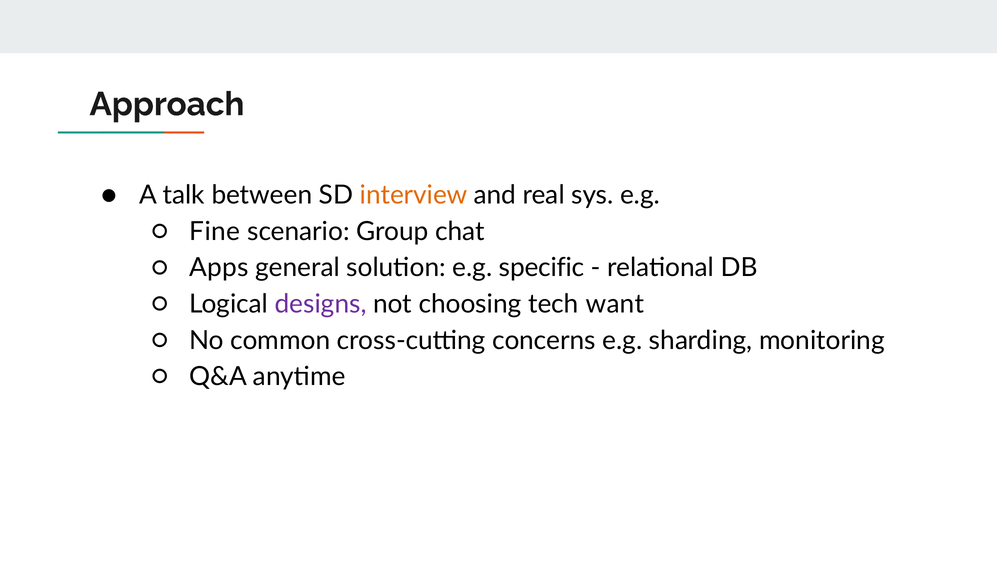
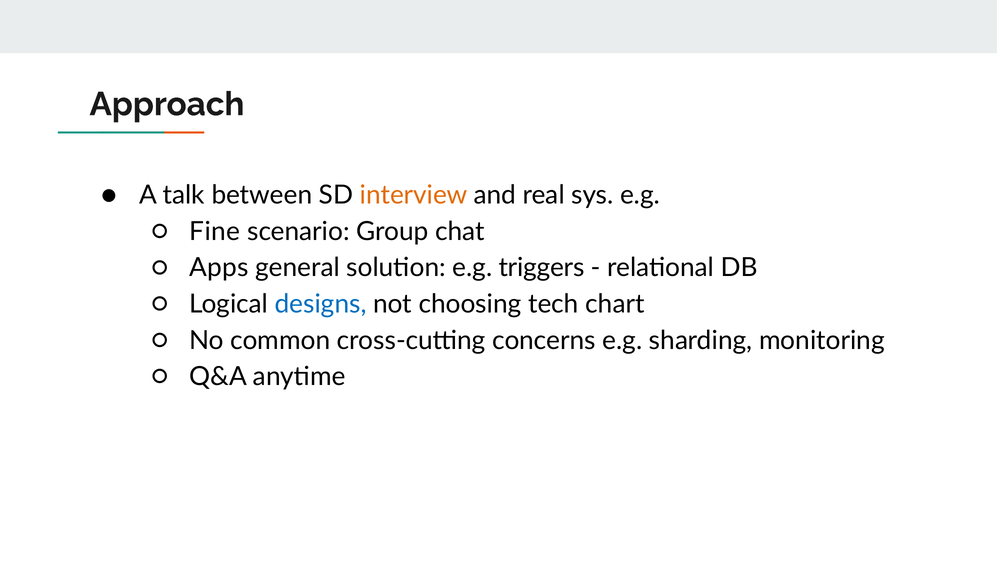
specific: specific -> triggers
designs colour: purple -> blue
want: want -> chart
